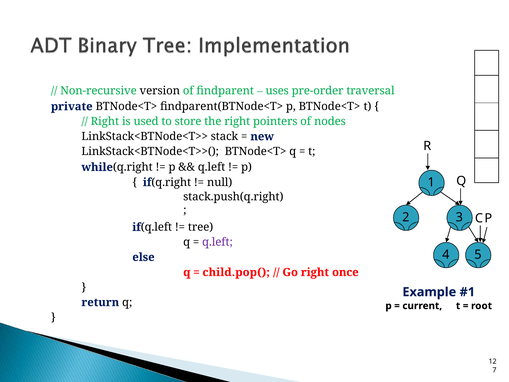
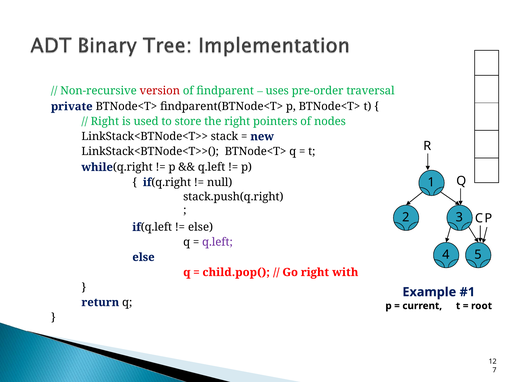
version colour: black -> red
tree at (201, 227): tree -> else
once: once -> with
